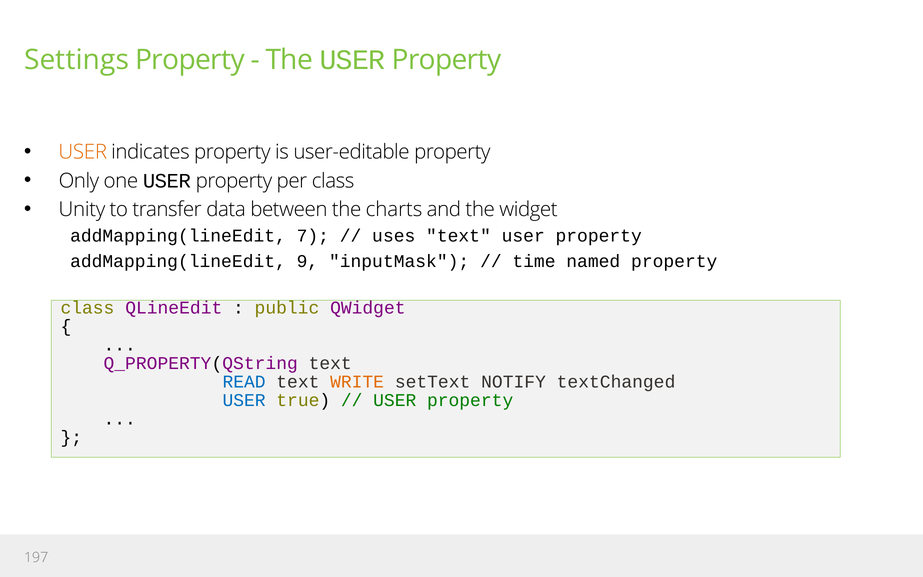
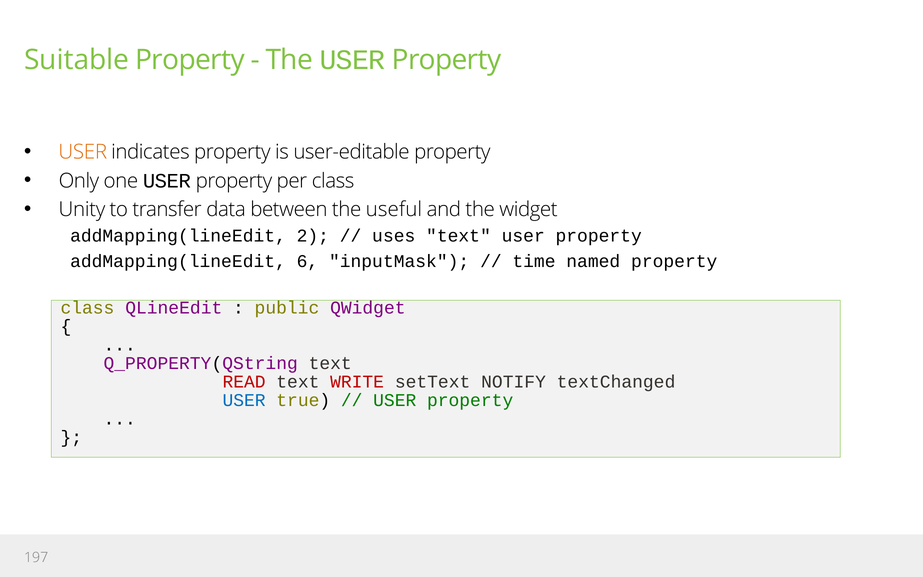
Settings: Settings -> Suitable
charts: charts -> useful
7: 7 -> 2
9: 9 -> 6
READ colour: blue -> red
WRITE colour: orange -> red
